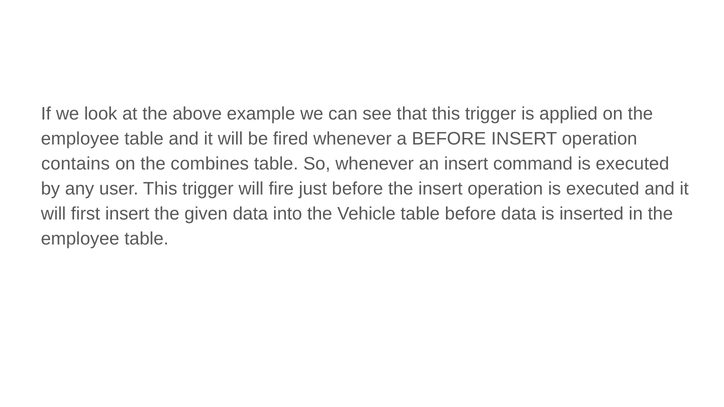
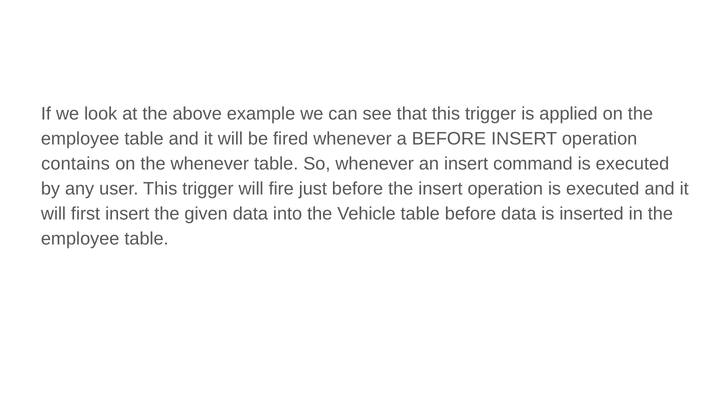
the combines: combines -> whenever
